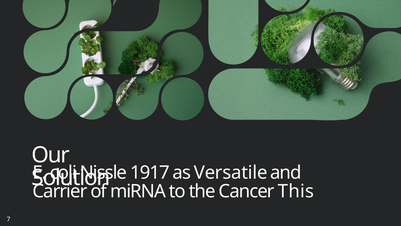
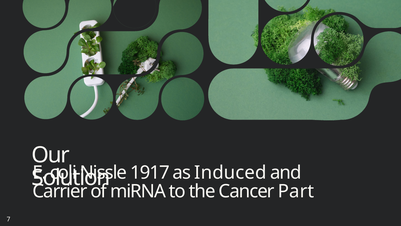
Versatile: Versatile -> Induced
This: This -> Part
